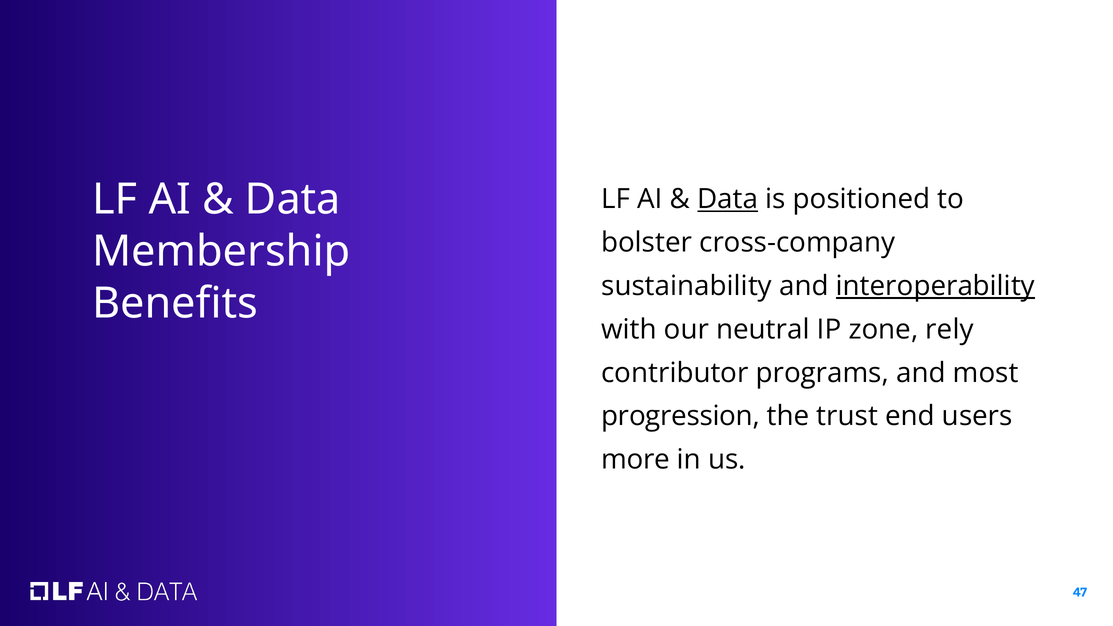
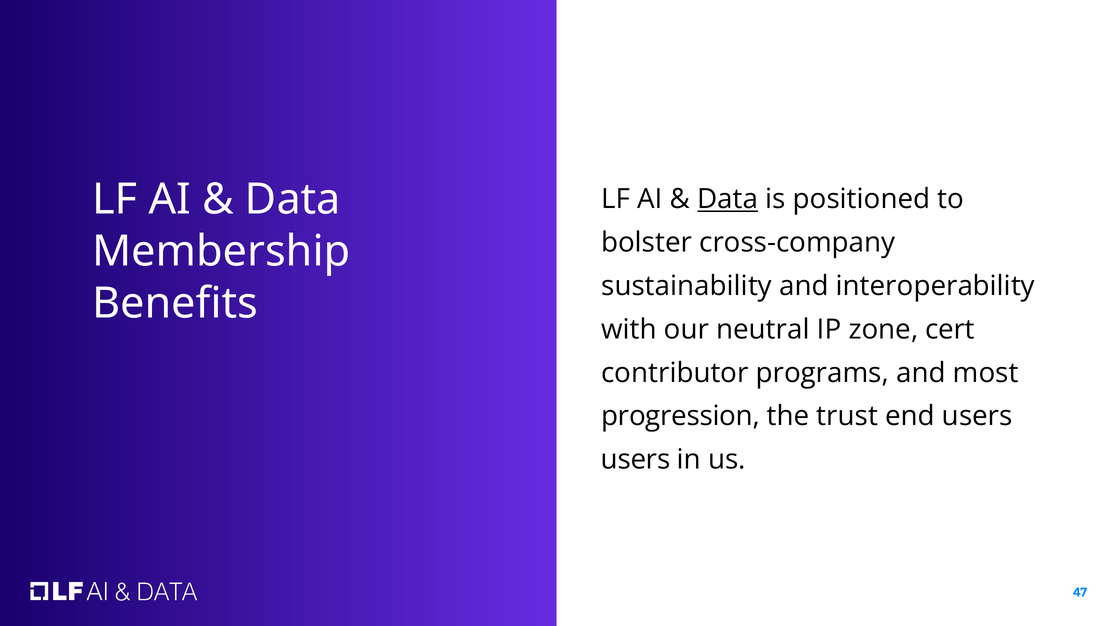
interoperability underline: present -> none
rely: rely -> cert
more at (636, 460): more -> users
